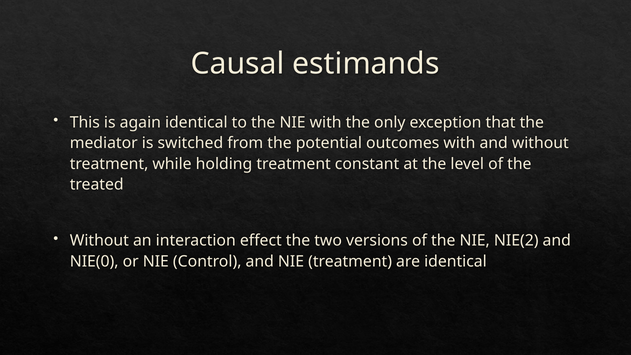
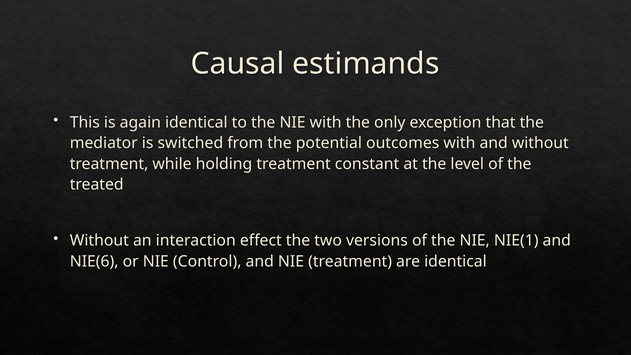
NIE(2: NIE(2 -> NIE(1
NIE(0: NIE(0 -> NIE(6
